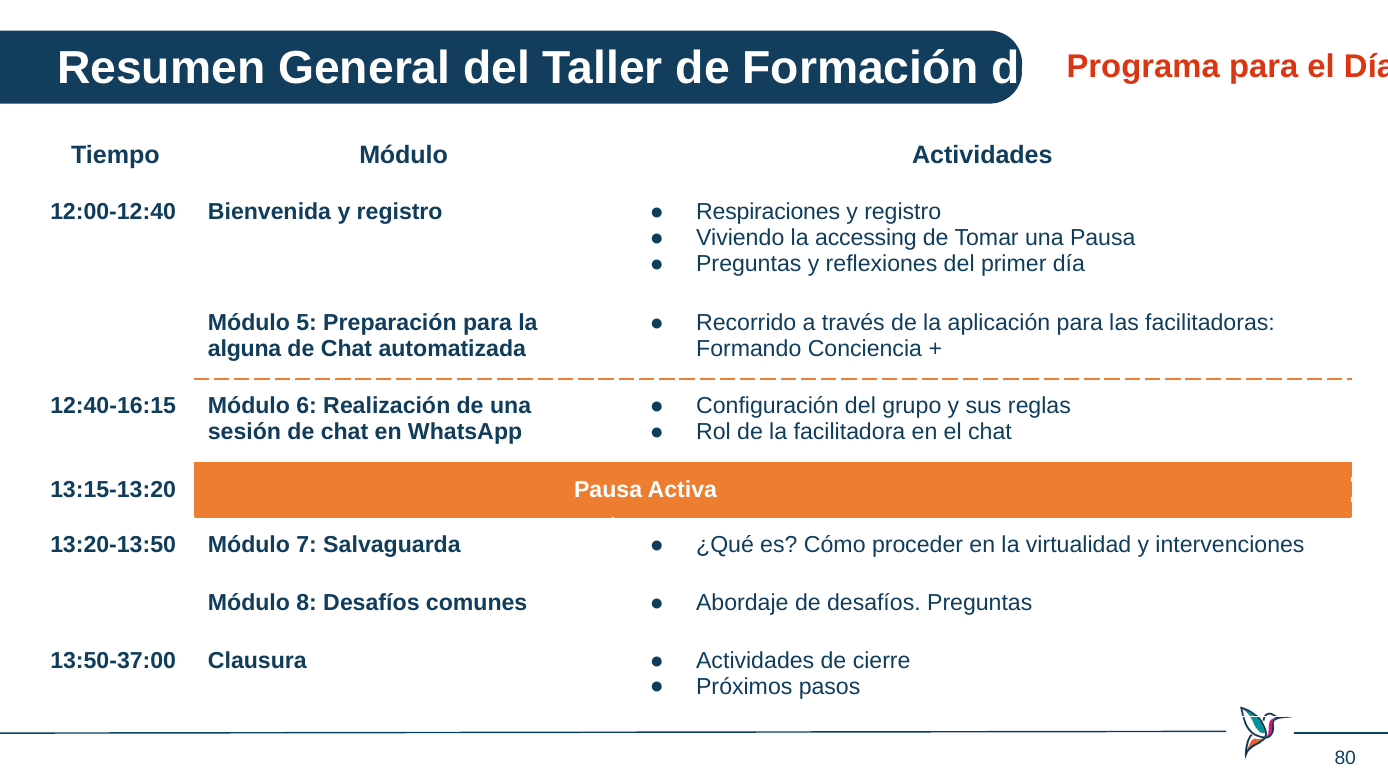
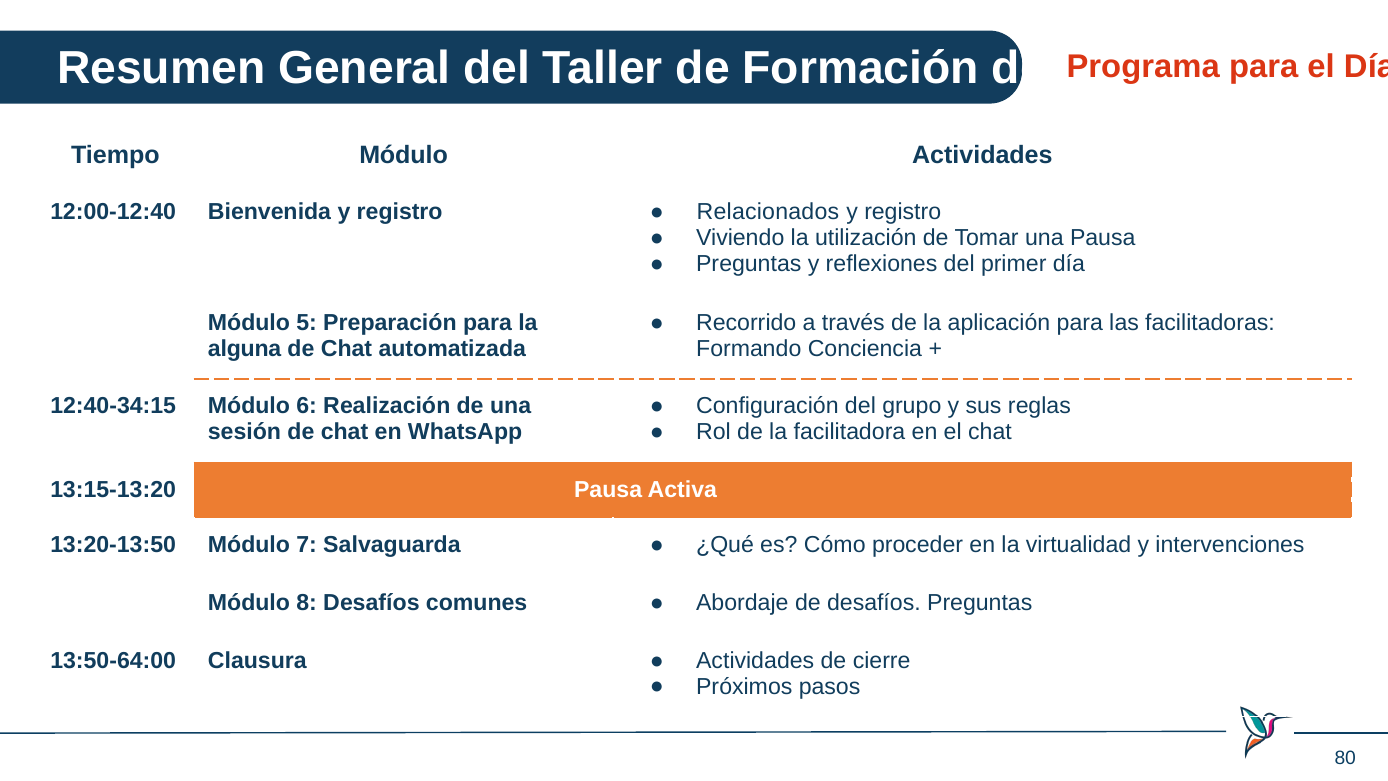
Respiraciones: Respiraciones -> Relacionados
accessing: accessing -> utilización
12:40-16:15: 12:40-16:15 -> 12:40-34:15
13:50-37:00: 13:50-37:00 -> 13:50-64:00
